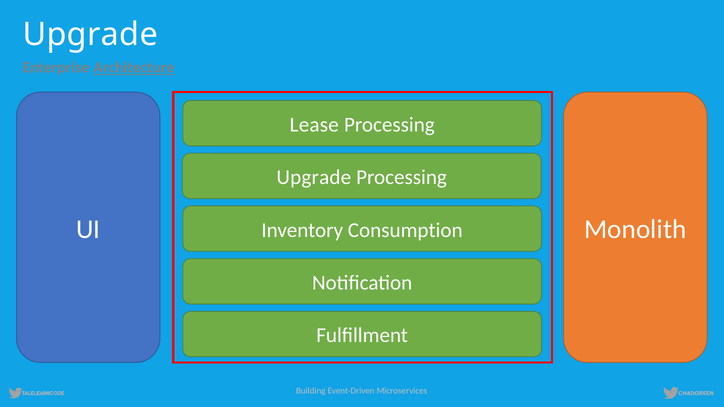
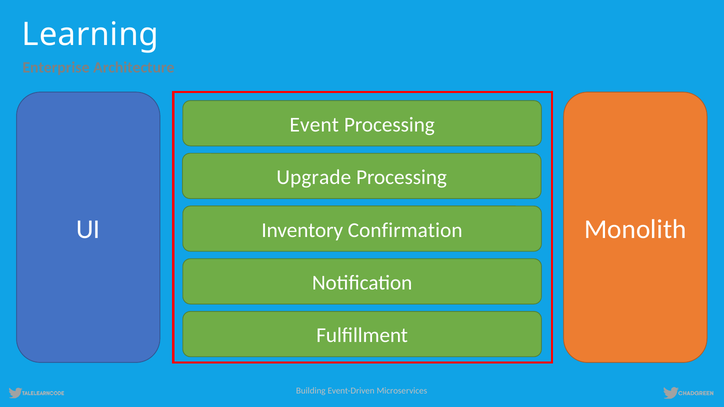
Upgrade at (90, 35): Upgrade -> Learning
Architecture underline: present -> none
Lease: Lease -> Event
Consumption: Consumption -> Confirmation
